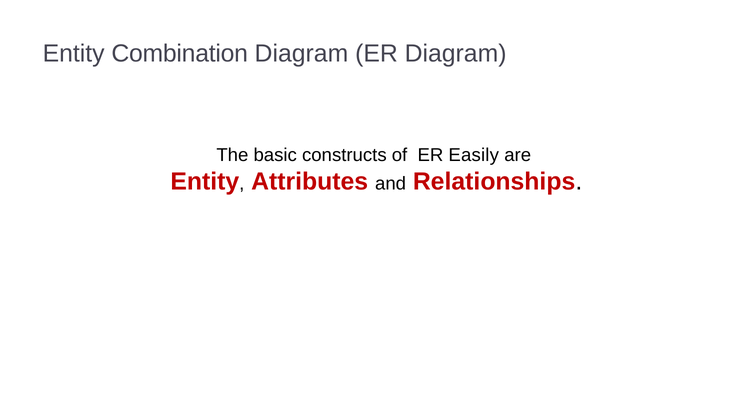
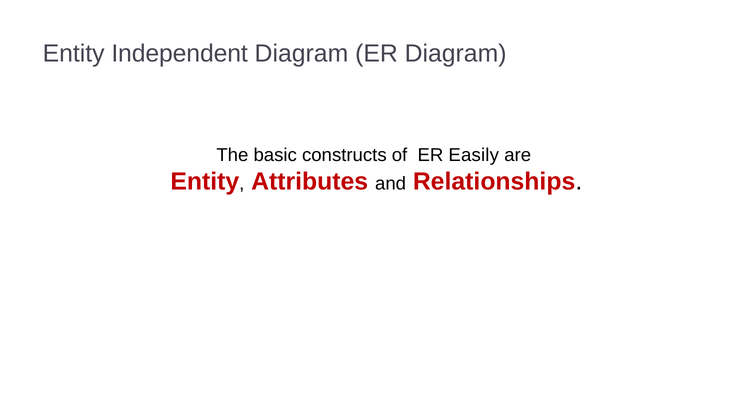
Combination: Combination -> Independent
